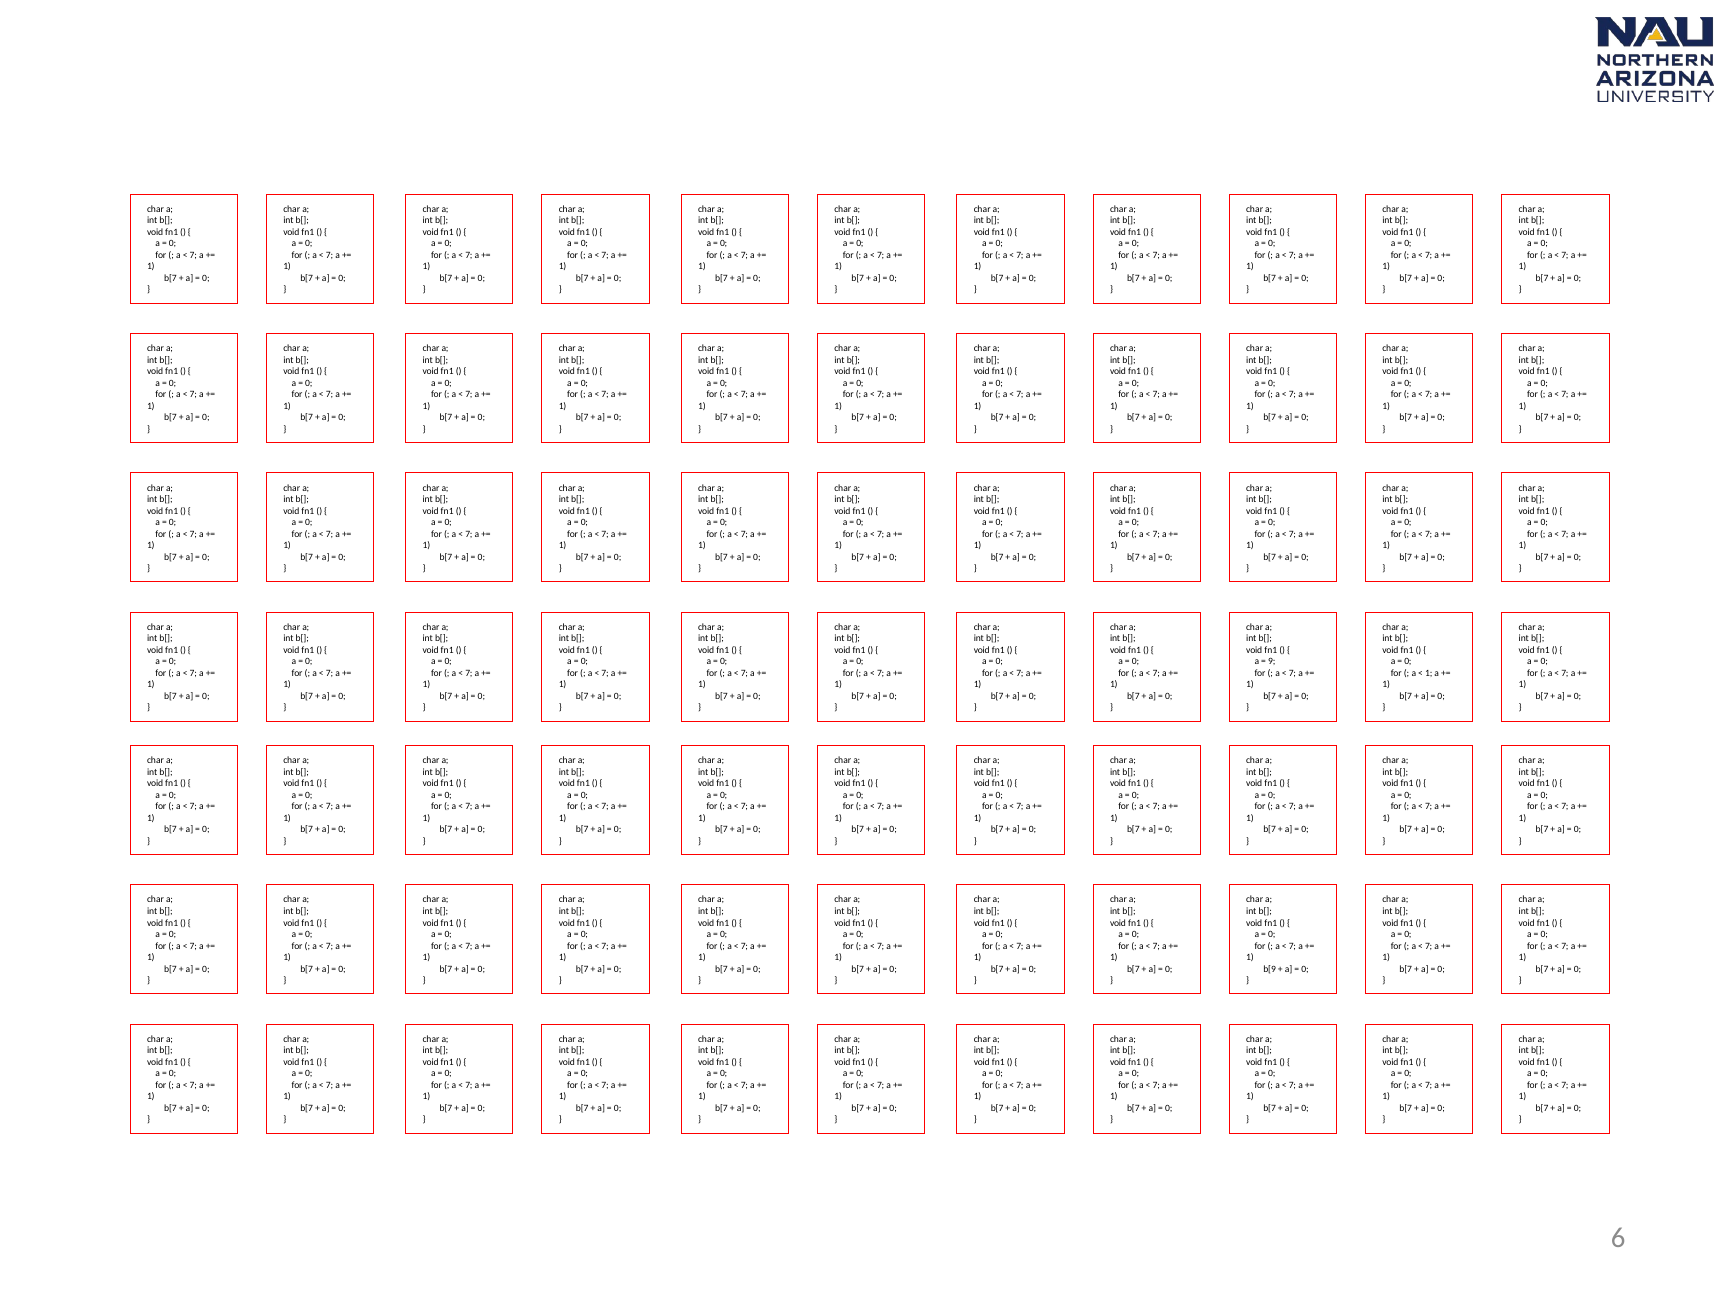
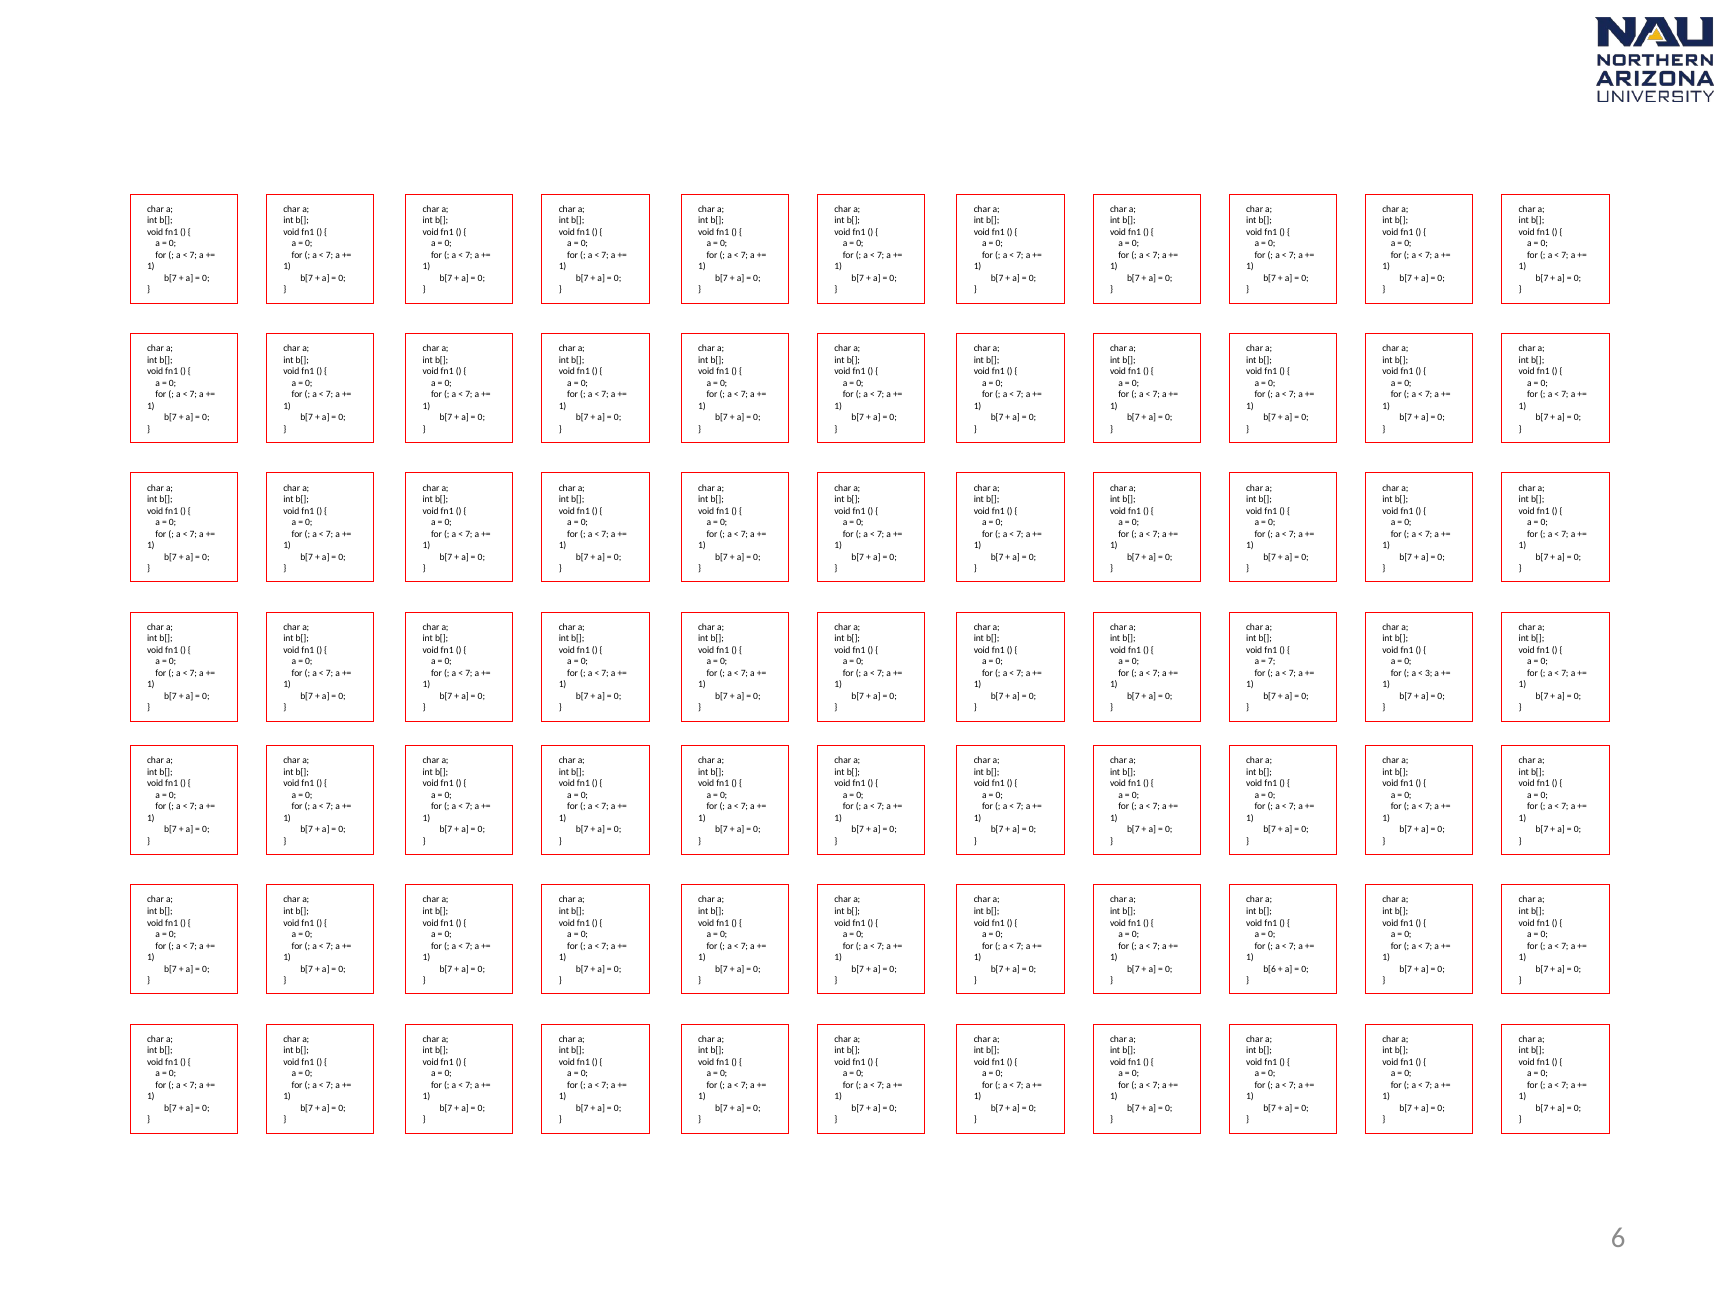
9 at (1272, 662): 9 -> 7
1 at (1429, 673): 1 -> 3
b[9: b[9 -> b[6
